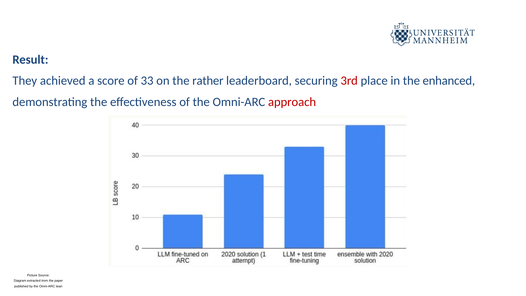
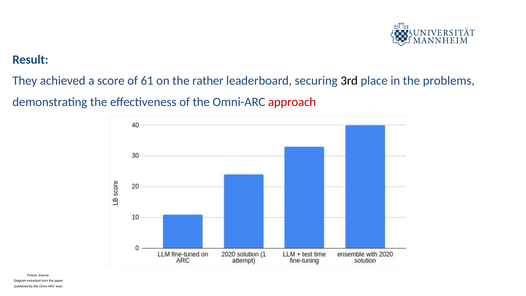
33: 33 -> 61
3rd colour: red -> black
enhanced: enhanced -> problems
